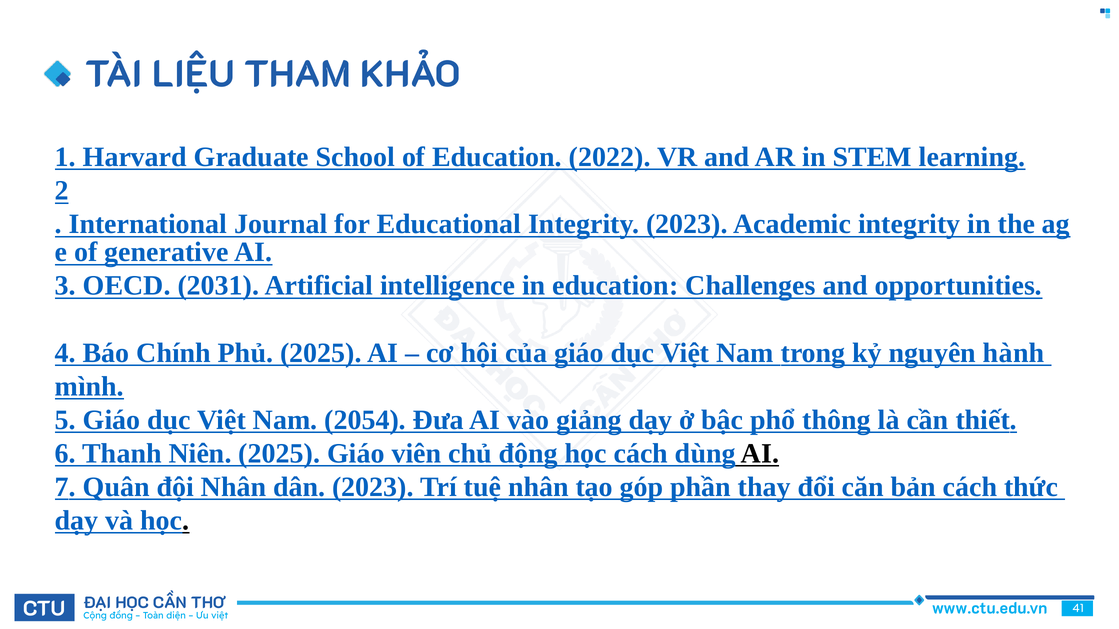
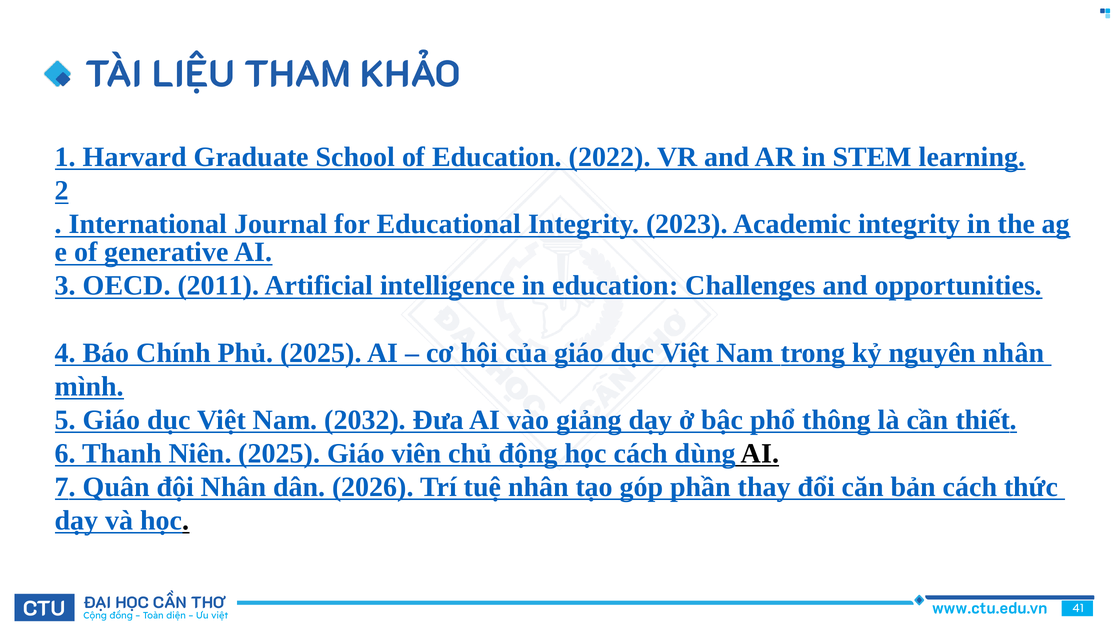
2031: 2031 -> 2011
nguyên hành: hành -> nhân
2054: 2054 -> 2032
dân 2023: 2023 -> 2026
